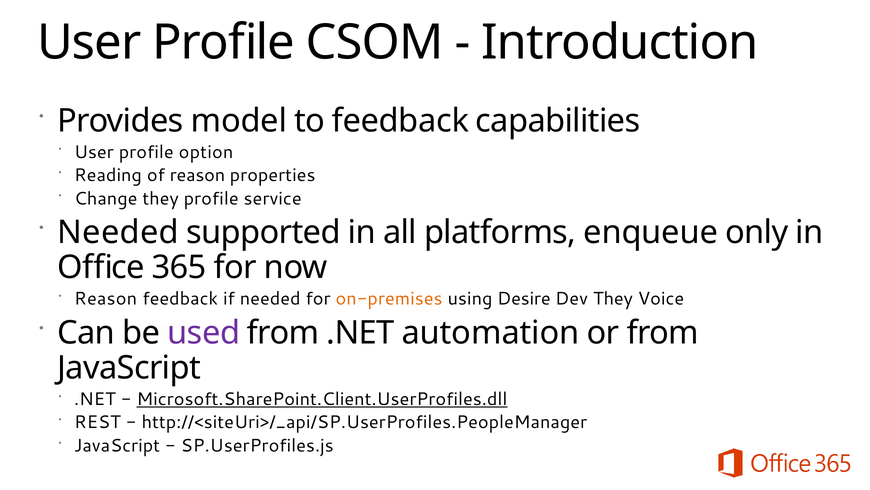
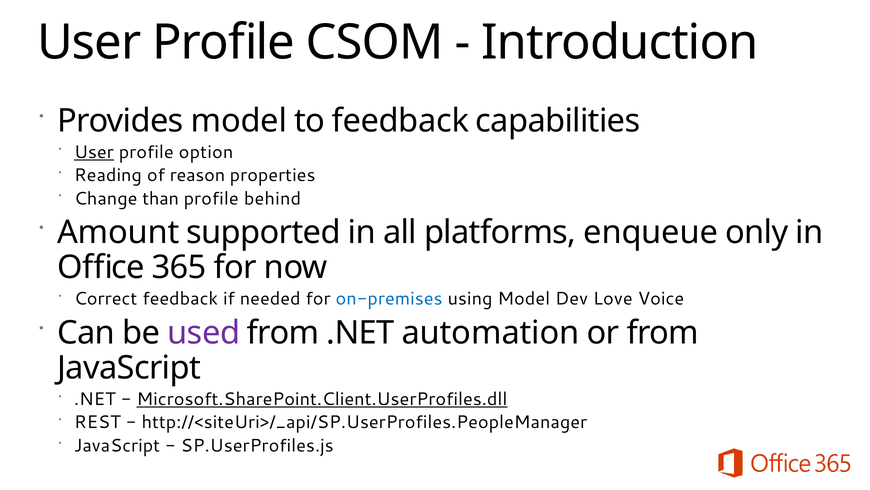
User at (94, 152) underline: none -> present
Change they: they -> than
service: service -> behind
Needed at (118, 232): Needed -> Amount
Reason at (106, 299): Reason -> Correct
on-premises colour: orange -> blue
using Desire: Desire -> Model
Dev They: They -> Love
